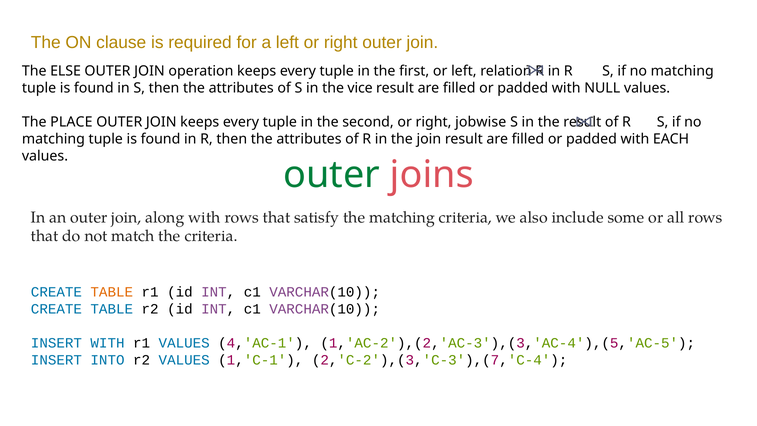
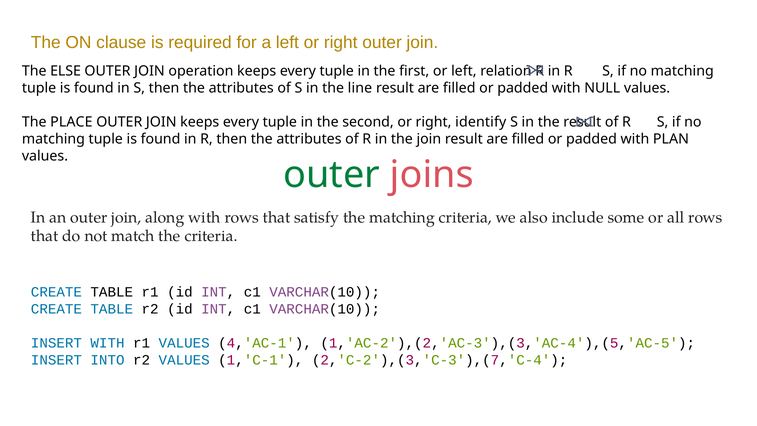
vice: vice -> line
jobwise: jobwise -> identify
EACH: EACH -> PLAN
TABLE at (112, 292) colour: orange -> black
